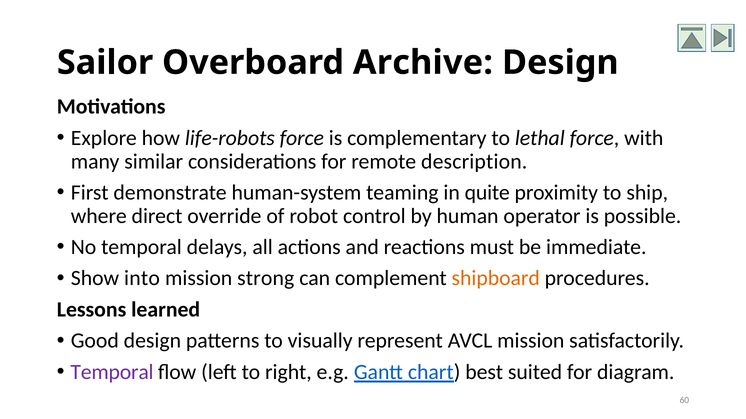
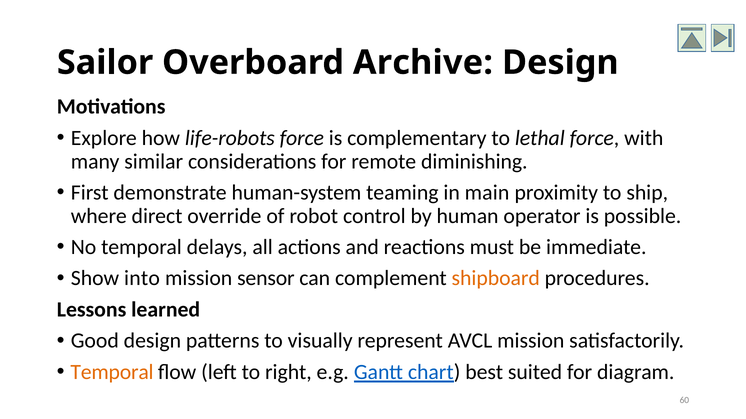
description: description -> diminishing
quite: quite -> main
strong: strong -> sensor
Temporal at (112, 373) colour: purple -> orange
